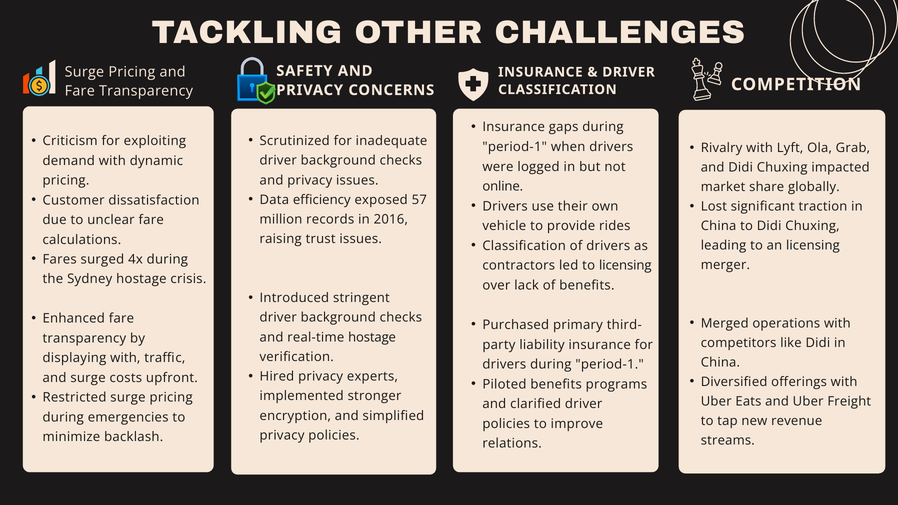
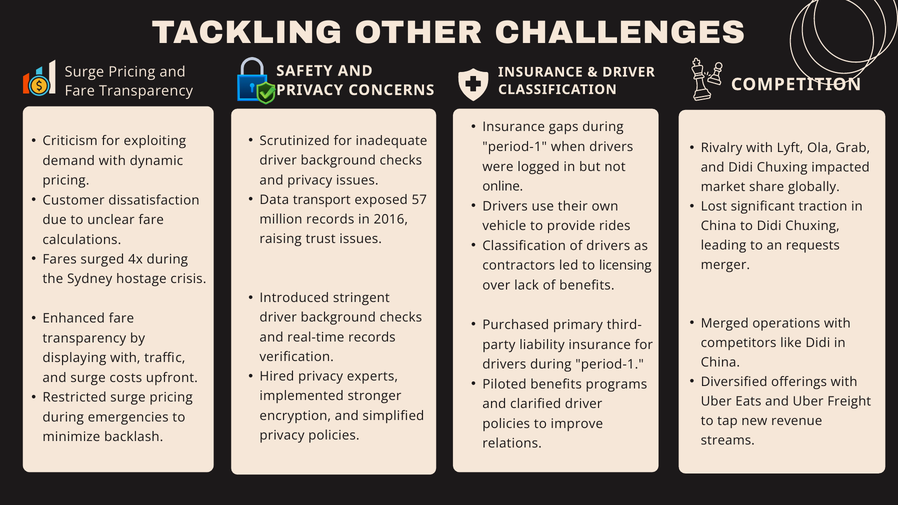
efficiency: efficiency -> transport
an licensing: licensing -> requests
real-time hostage: hostage -> records
